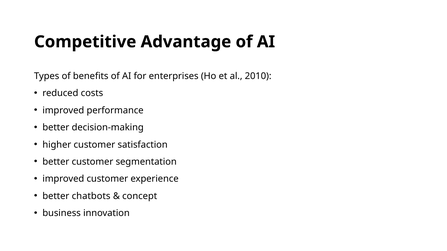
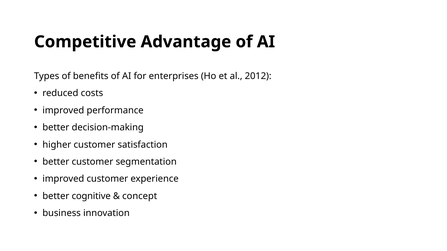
2010: 2010 -> 2012
chatbots: chatbots -> cognitive
